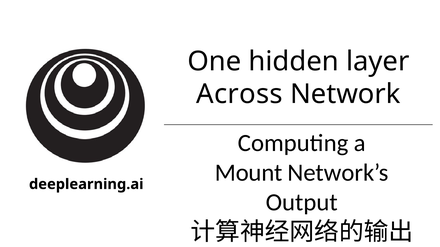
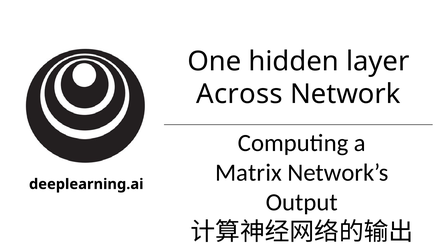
Mount: Mount -> Matrix
